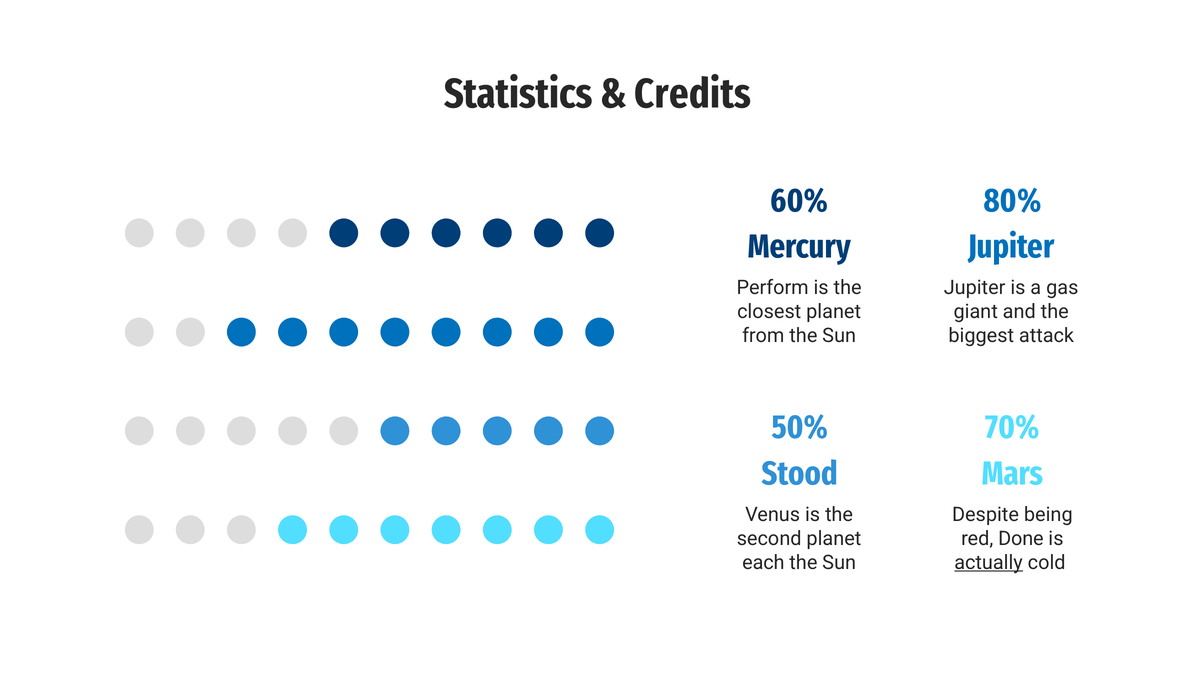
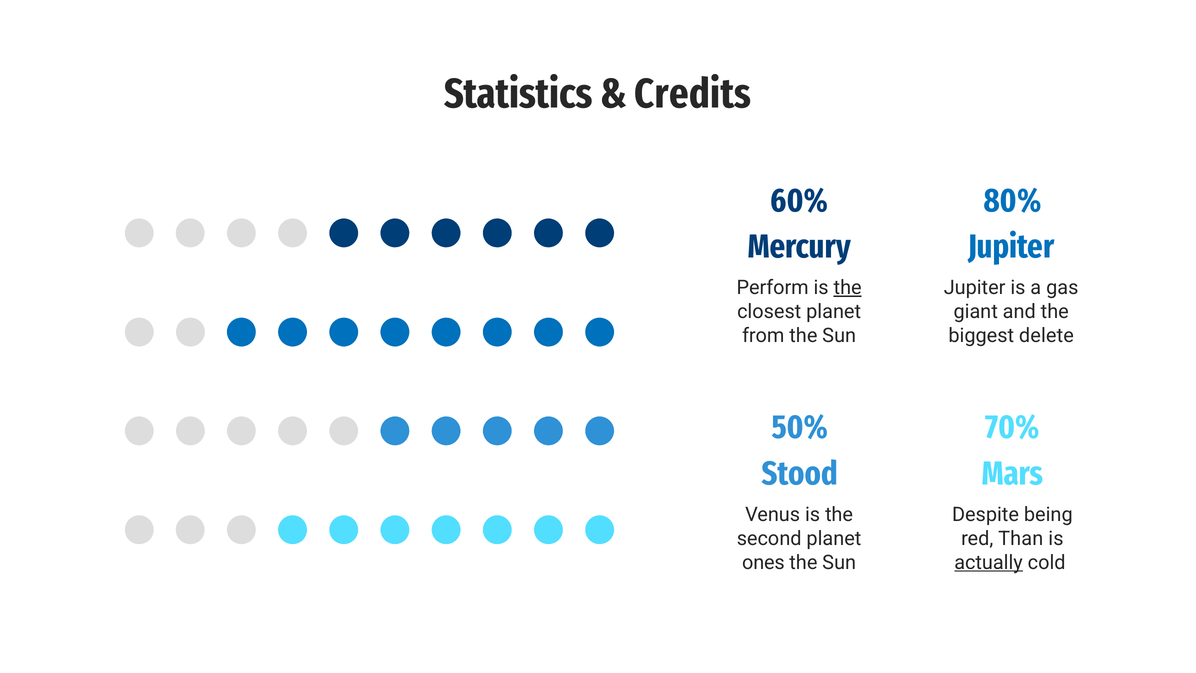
the at (848, 288) underline: none -> present
attack: attack -> delete
Done: Done -> Than
each: each -> ones
